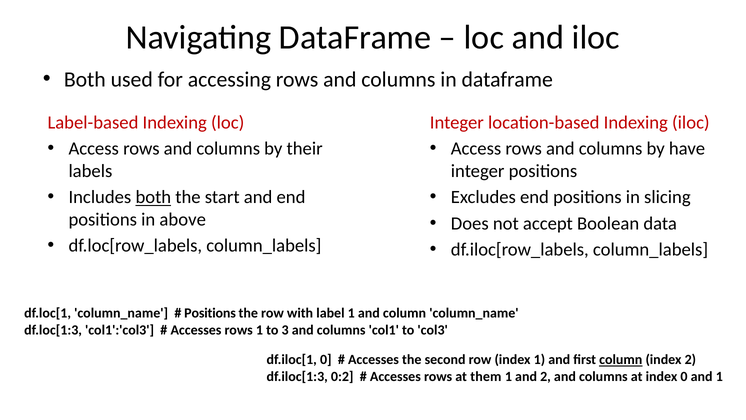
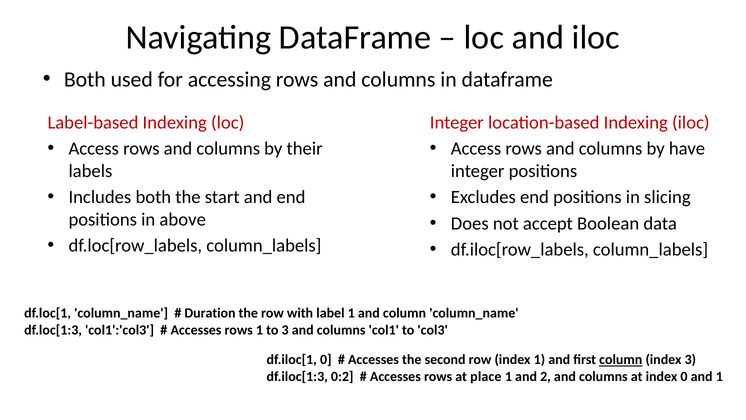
both at (153, 197) underline: present -> none
Positions at (210, 313): Positions -> Duration
index 2: 2 -> 3
them: them -> place
